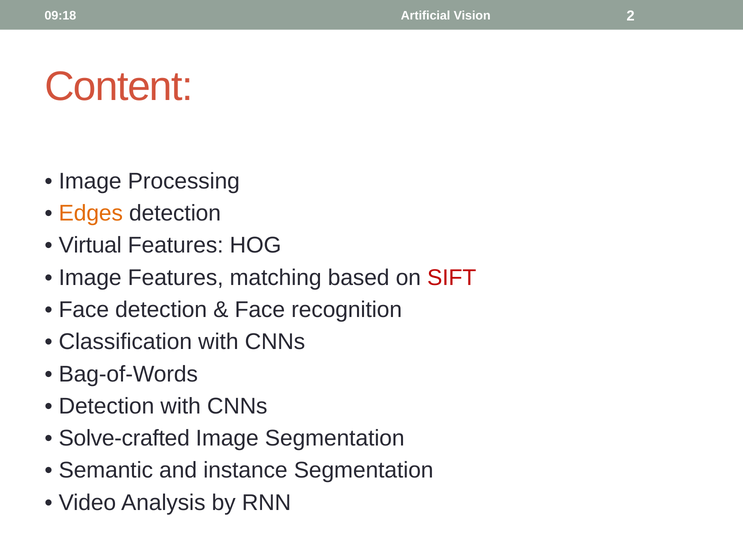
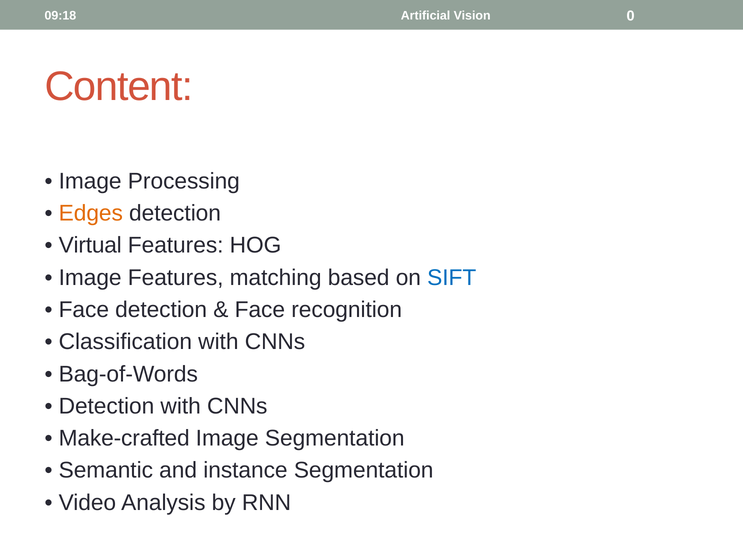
2: 2 -> 0
SIFT colour: red -> blue
Solve-crafted: Solve-crafted -> Make-crafted
